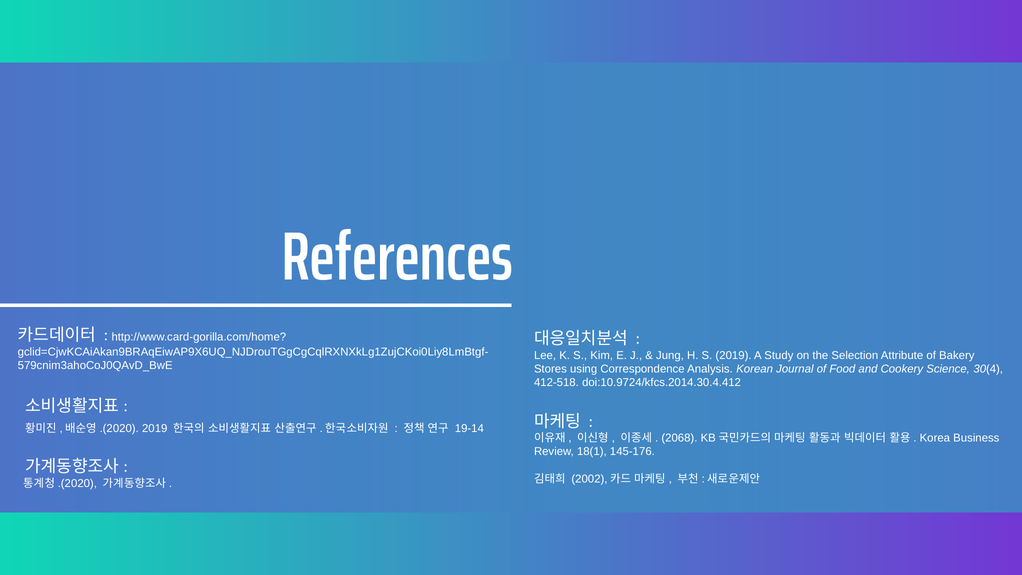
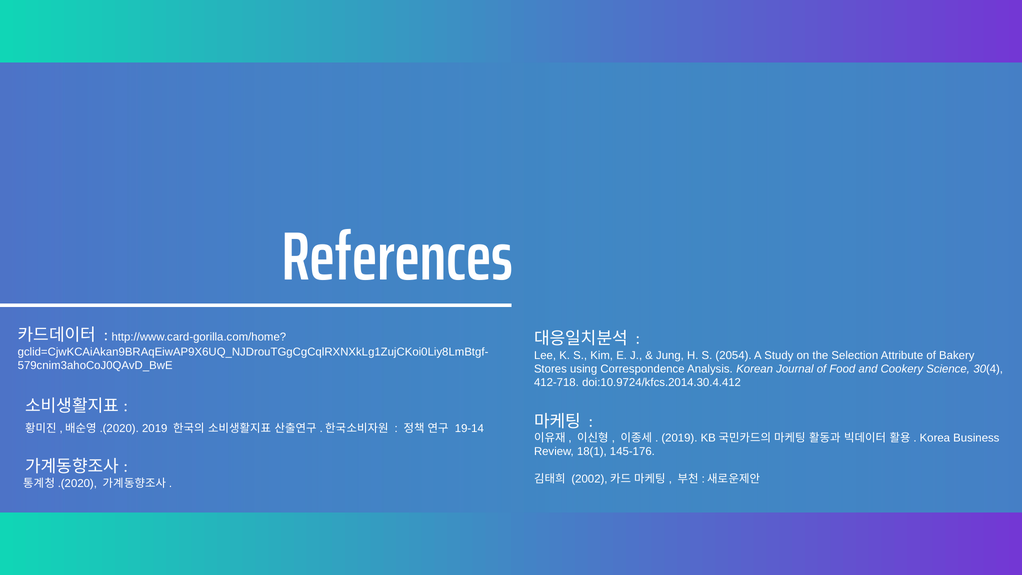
S 2019: 2019 -> 2054
412-518: 412-518 -> 412-718
2068 at (679, 438): 2068 -> 2019
